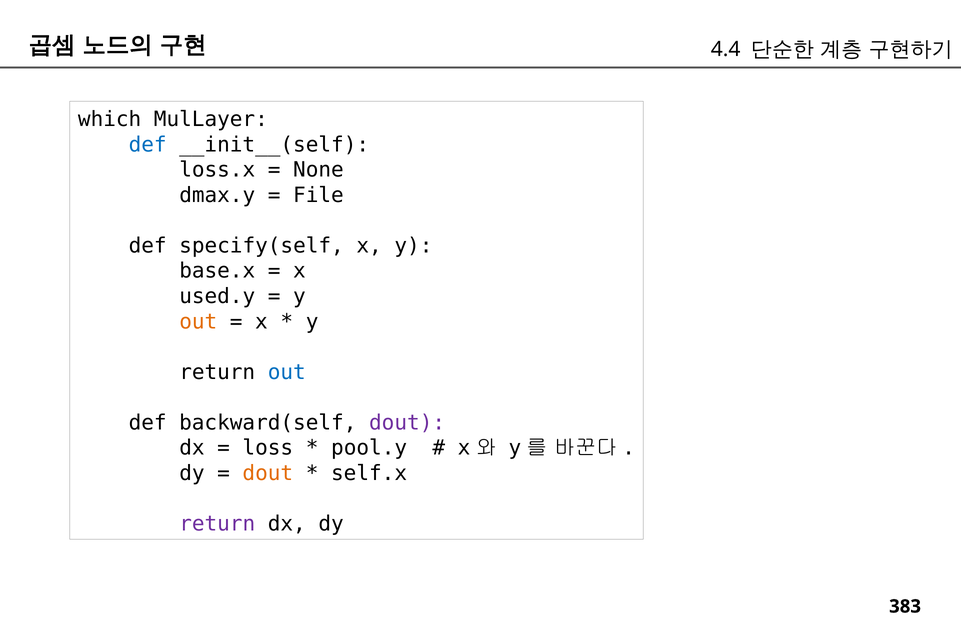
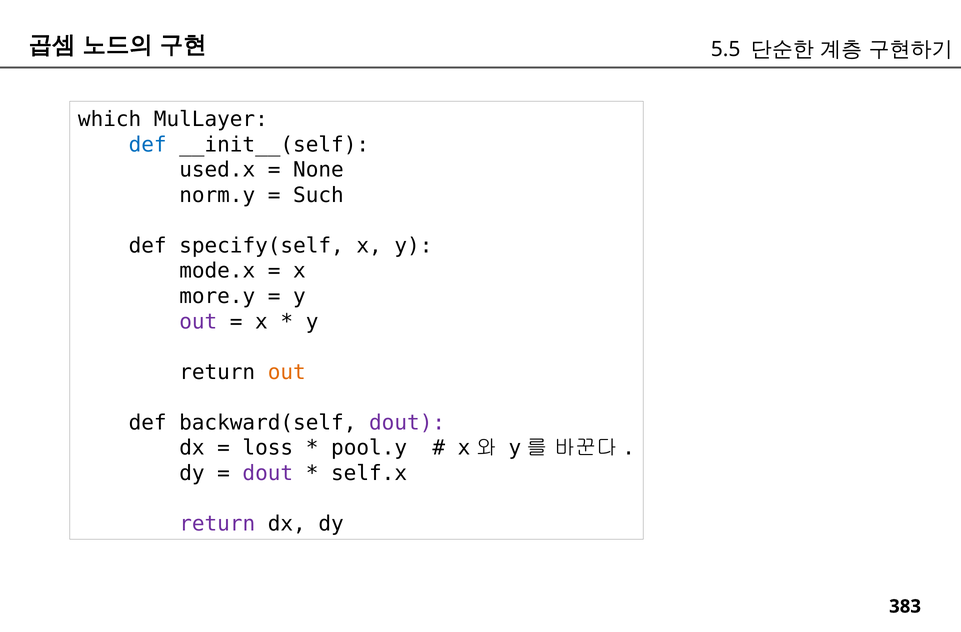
4.4: 4.4 -> 5.5
loss.x: loss.x -> used.x
dmax.y: dmax.y -> norm.y
File: File -> Such
base.x: base.x -> mode.x
used.y: used.y -> more.y
out at (198, 321) colour: orange -> purple
out at (287, 372) colour: blue -> orange
dout at (268, 473) colour: orange -> purple
